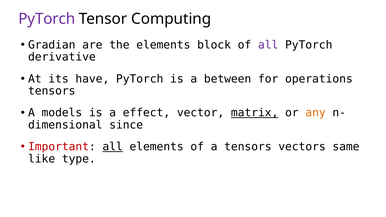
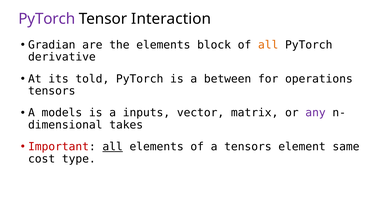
Computing: Computing -> Interaction
all at (268, 45) colour: purple -> orange
have: have -> told
effect: effect -> inputs
matrix underline: present -> none
any colour: orange -> purple
since: since -> takes
vectors: vectors -> element
like: like -> cost
